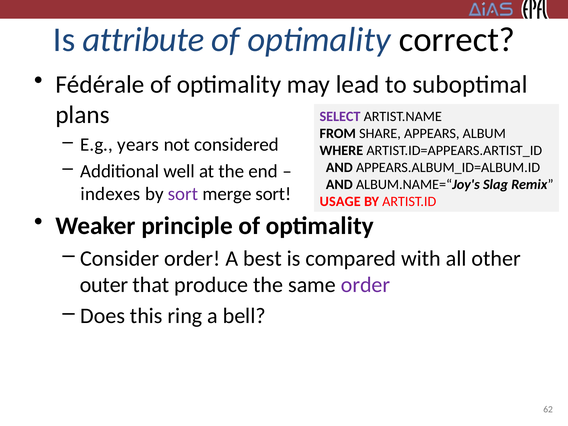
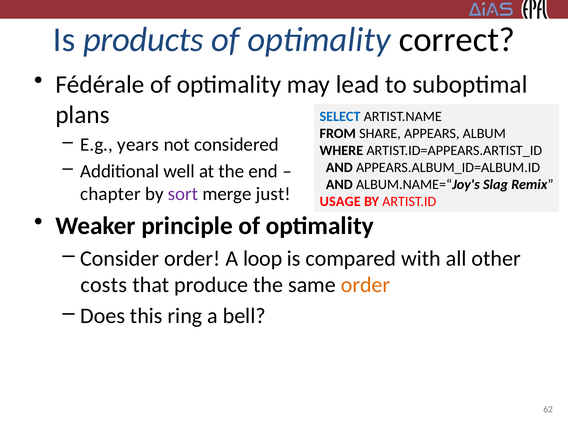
attribute: attribute -> products
SELECT colour: purple -> blue
indexes: indexes -> chapter
merge sort: sort -> just
best: best -> loop
outer: outer -> costs
order at (365, 285) colour: purple -> orange
